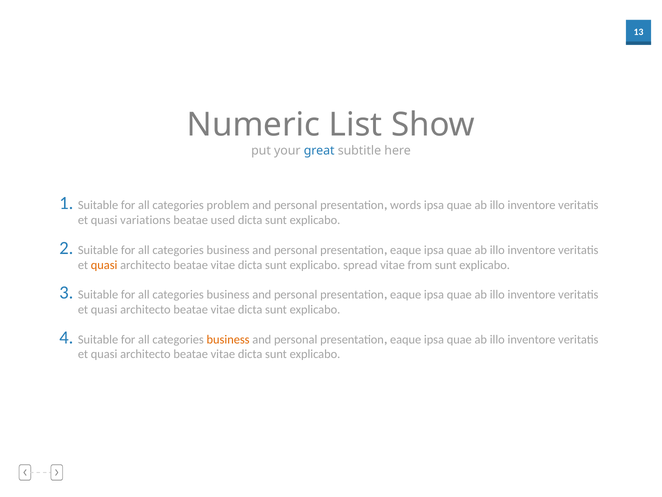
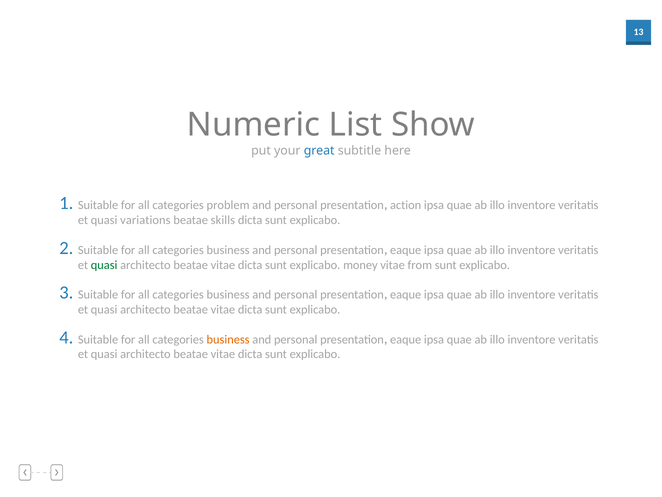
words: words -> action
used: used -> skills
quasi at (104, 265) colour: orange -> green
spread: spread -> money
